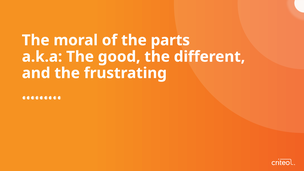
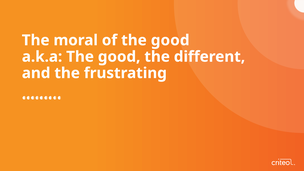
of the parts: parts -> good
